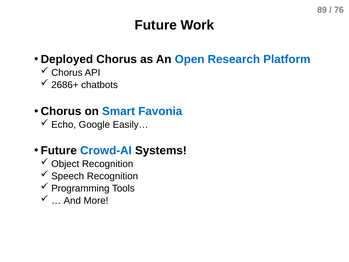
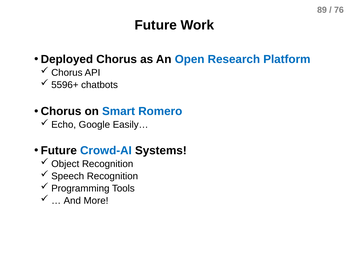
2686+: 2686+ -> 5596+
Favonia: Favonia -> Romero
